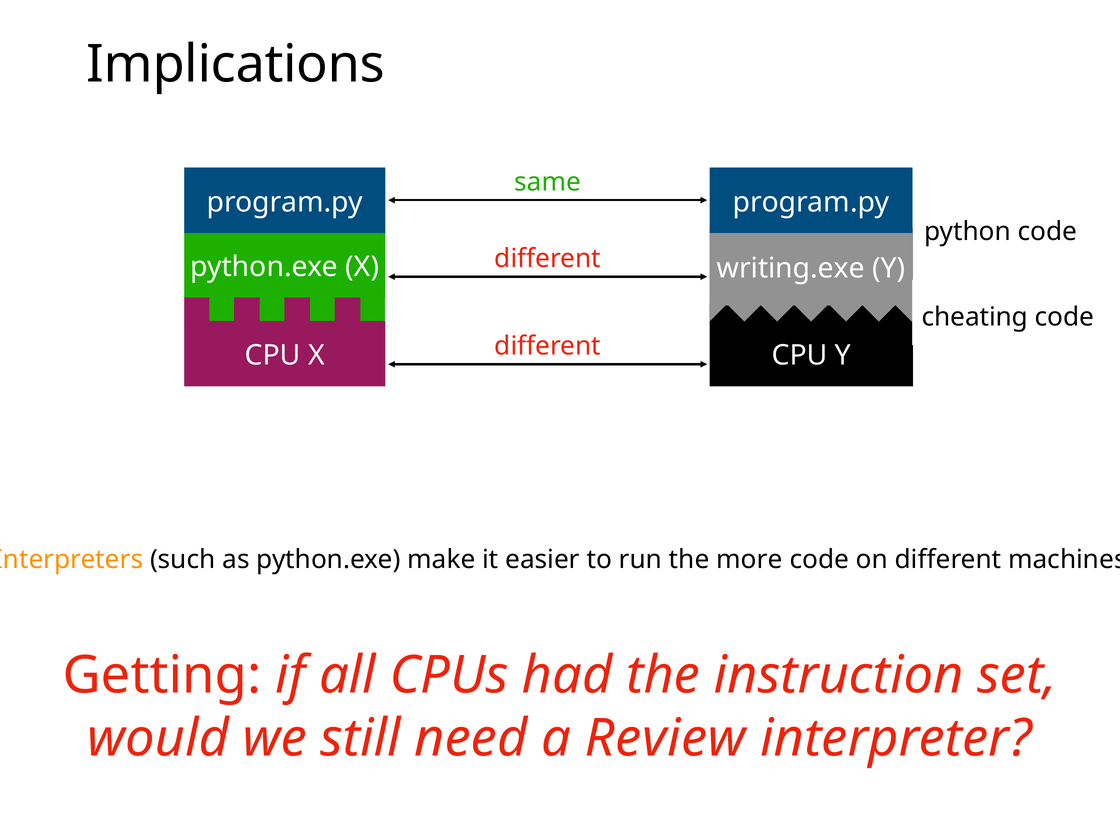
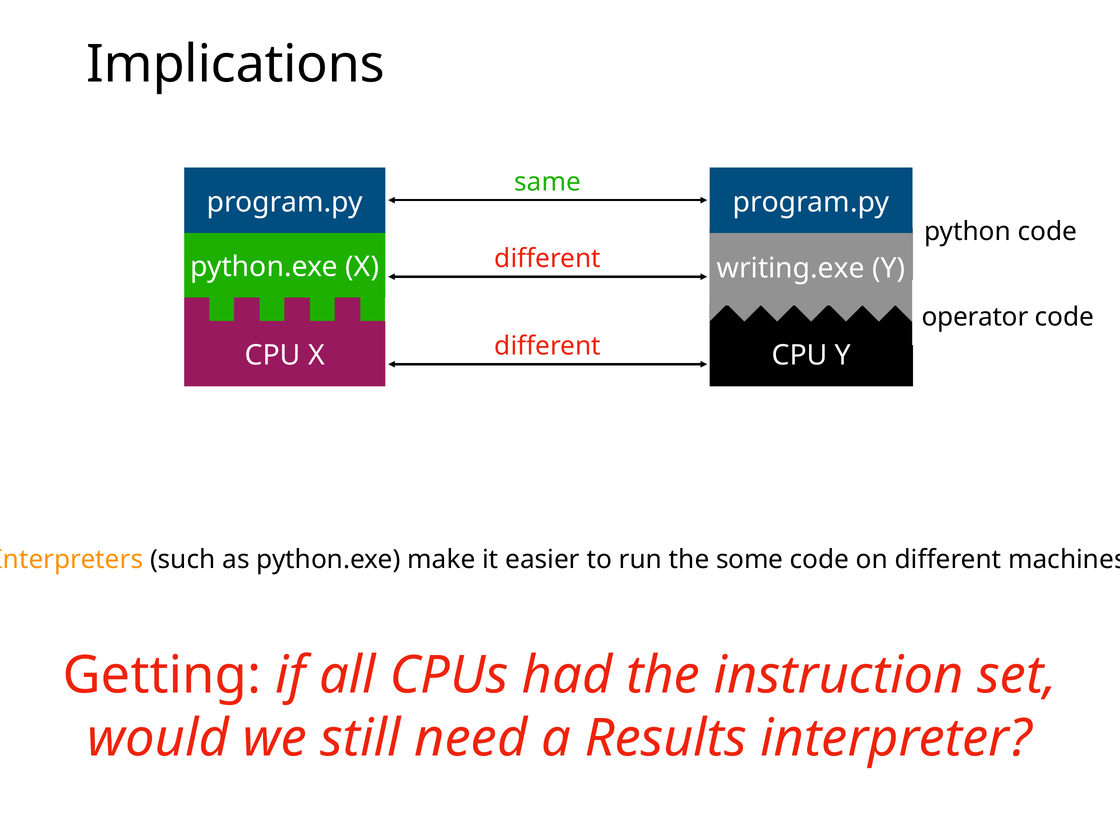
cheating: cheating -> operator
more: more -> some
Review: Review -> Results
